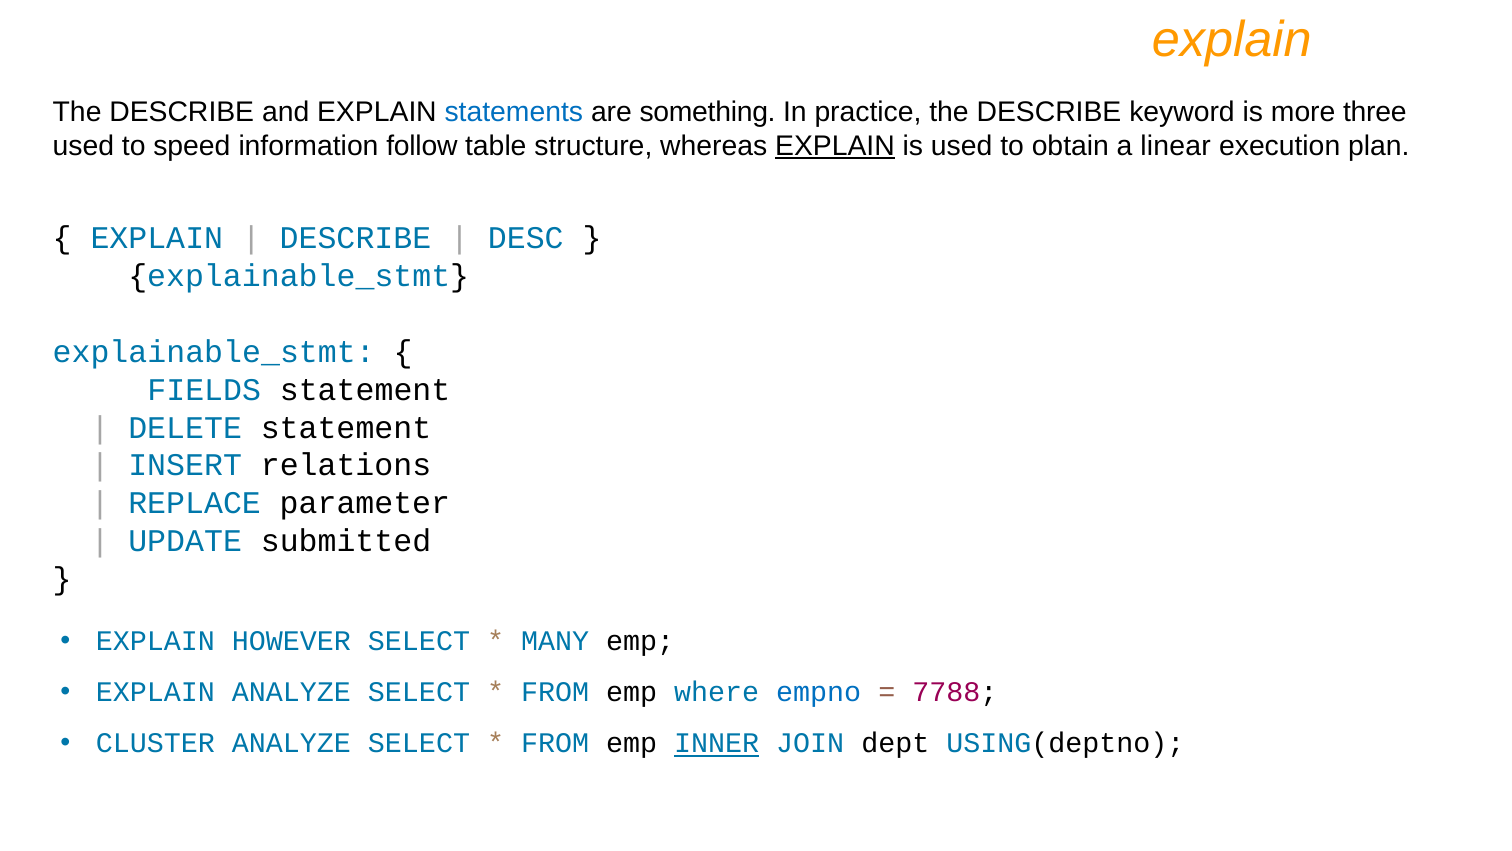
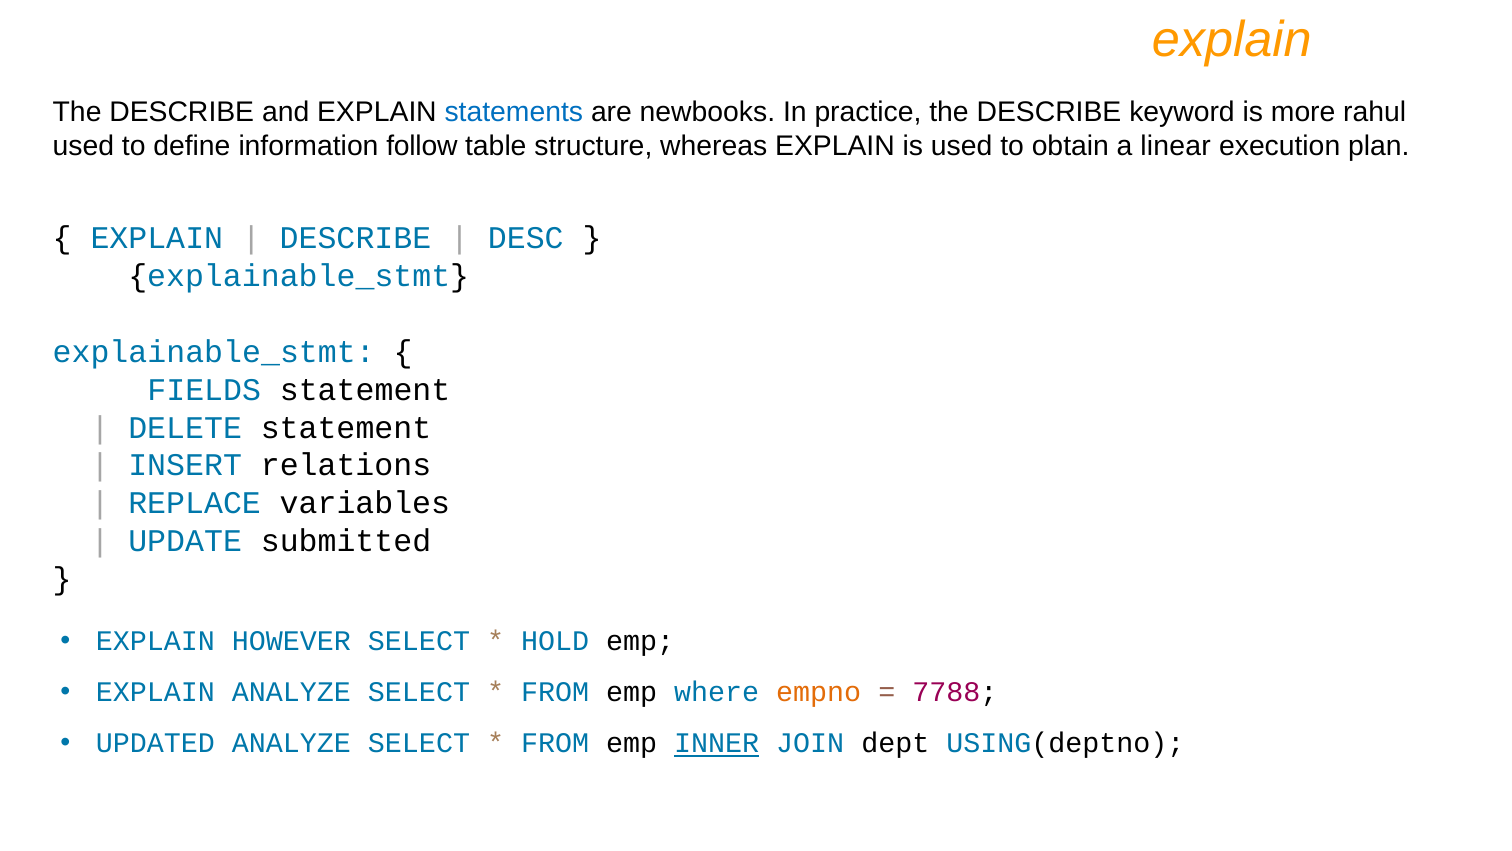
something: something -> newbooks
three: three -> rahul
speed: speed -> define
EXPLAIN at (835, 146) underline: present -> none
parameter: parameter -> variables
MANY: MANY -> HOLD
empno colour: blue -> orange
CLUSTER: CLUSTER -> UPDATED
